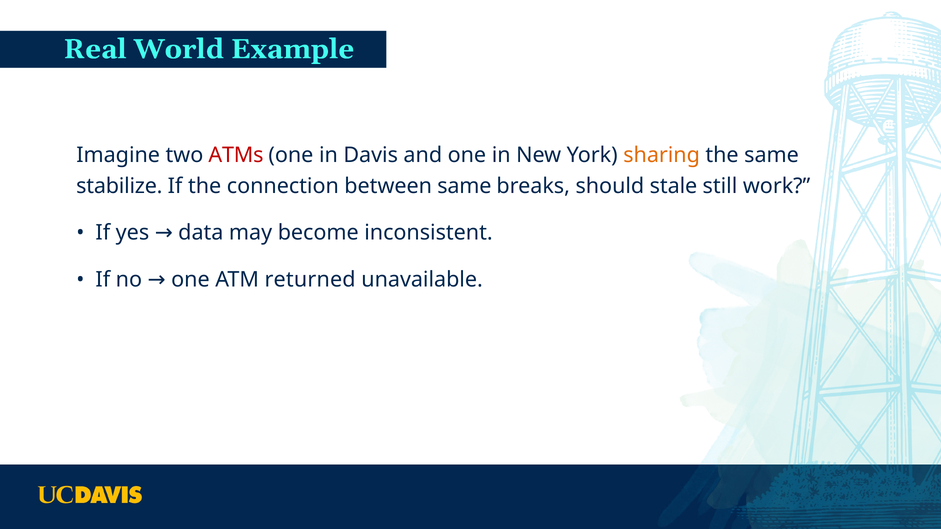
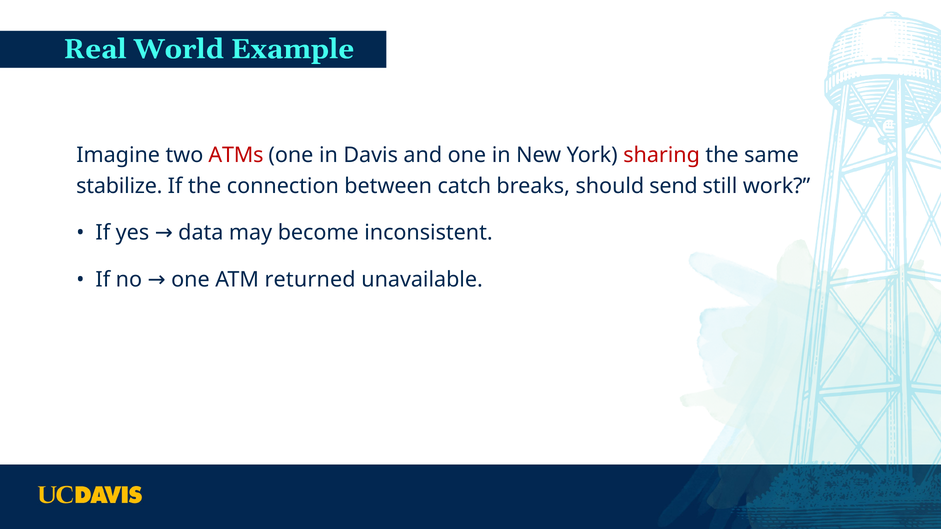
sharing colour: orange -> red
between same: same -> catch
stale: stale -> send
